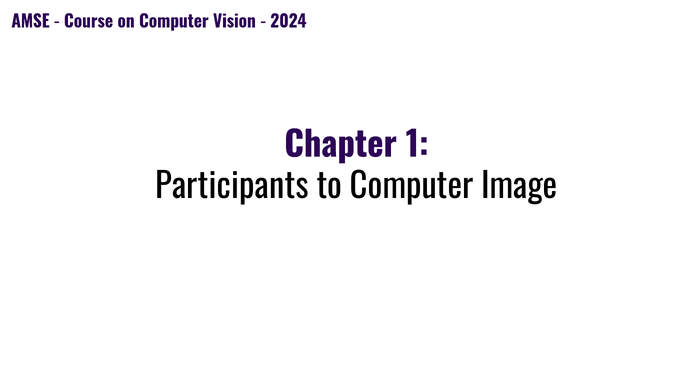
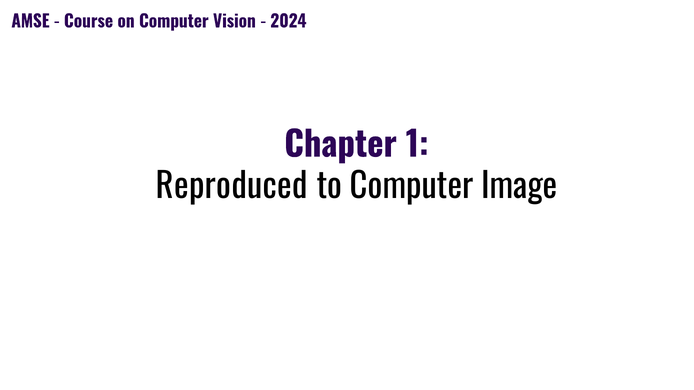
Participants: Participants -> Reproduced
